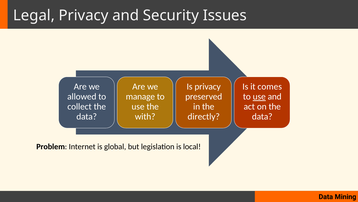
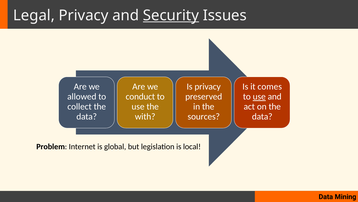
Security underline: none -> present
manage: manage -> conduct
directly: directly -> sources
